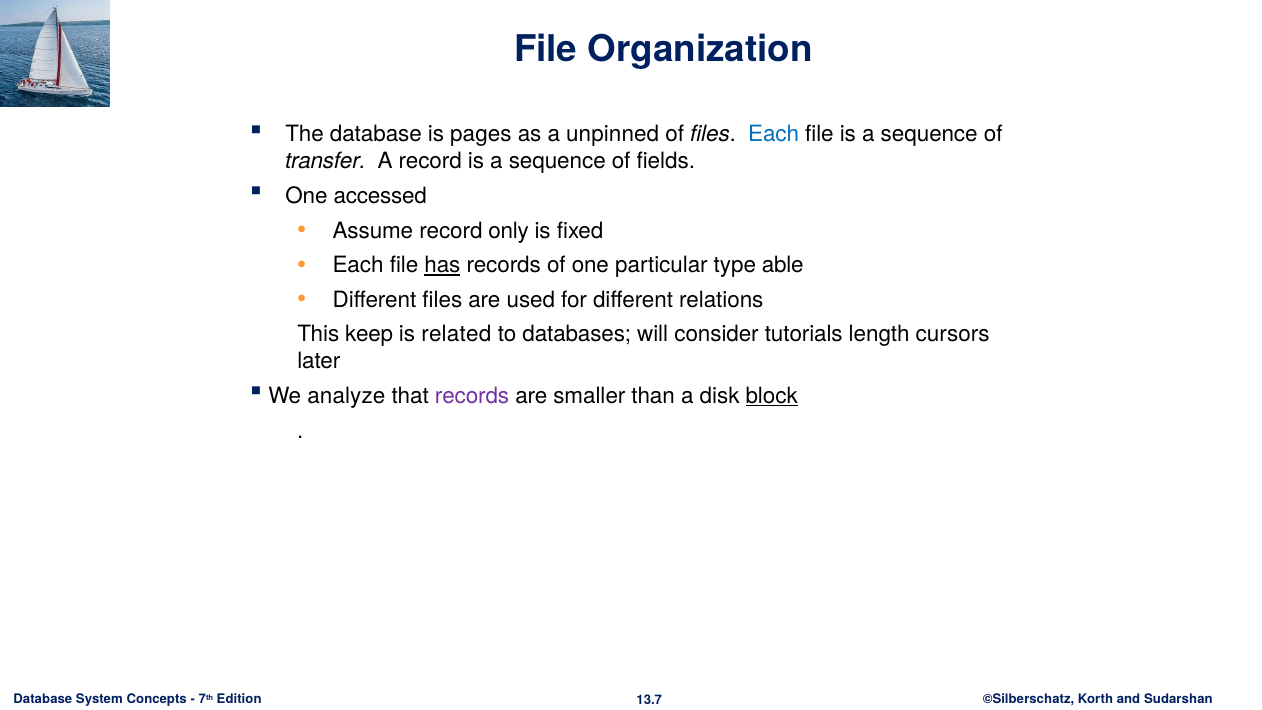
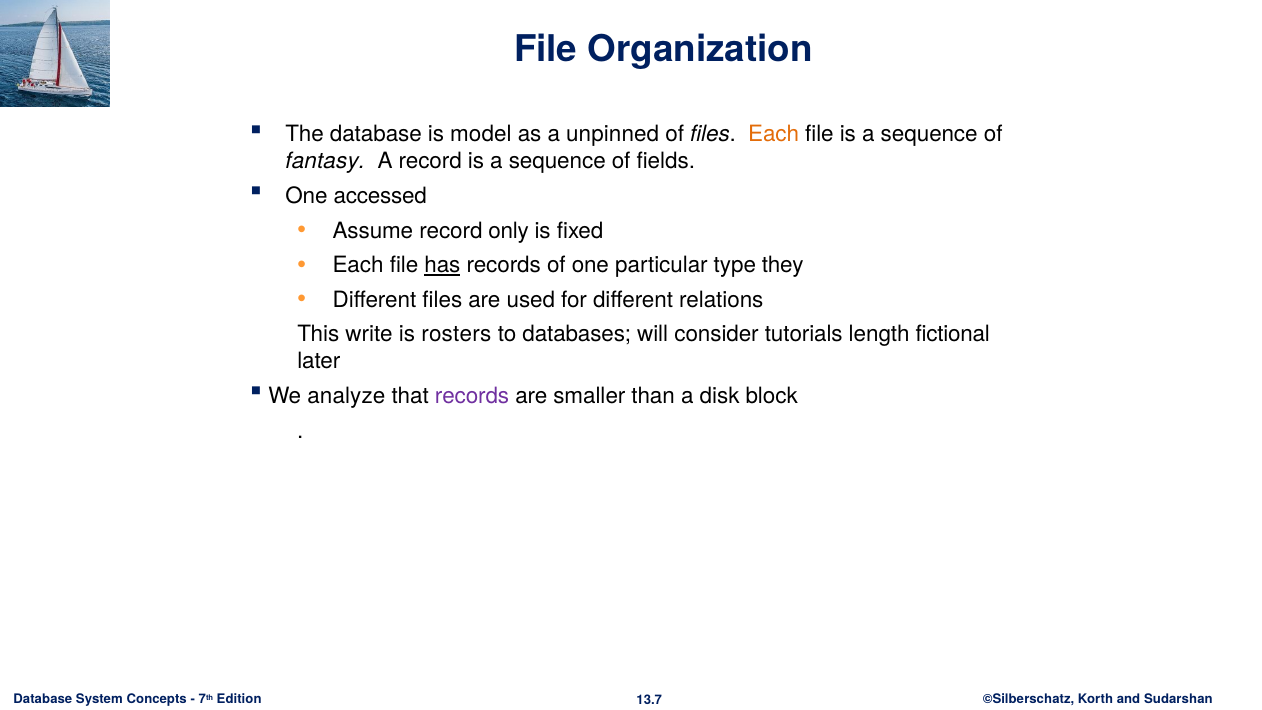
pages: pages -> model
Each at (774, 134) colour: blue -> orange
transfer: transfer -> fantasy
able: able -> they
keep: keep -> write
related: related -> rosters
cursors: cursors -> fictional
block underline: present -> none
